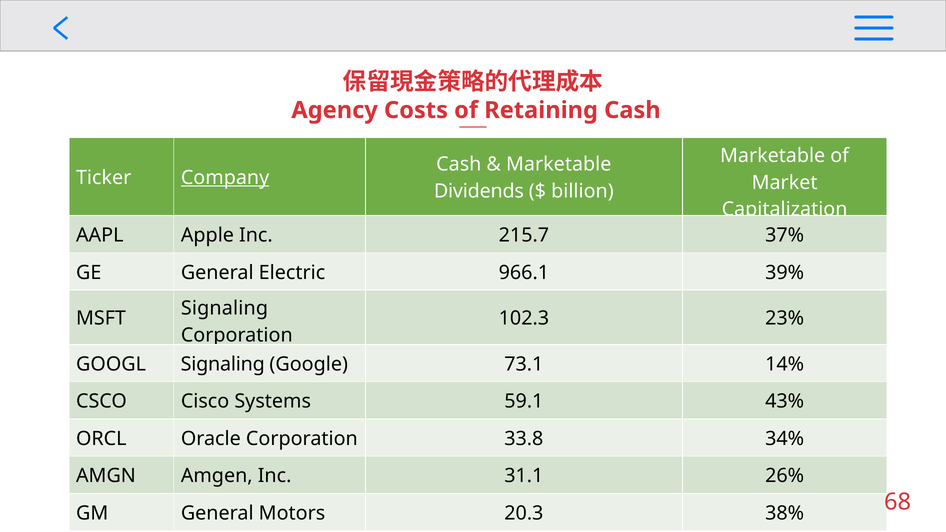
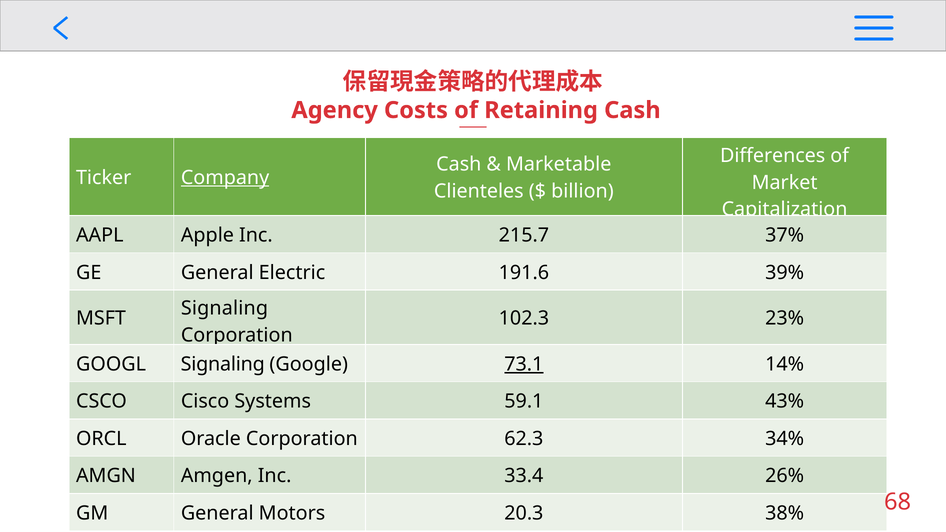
Marketable at (773, 156): Marketable -> Differences
Dividends: Dividends -> Clienteles
966.1: 966.1 -> 191.6
73.1 underline: none -> present
33.8: 33.8 -> 62.3
31.1: 31.1 -> 33.4
